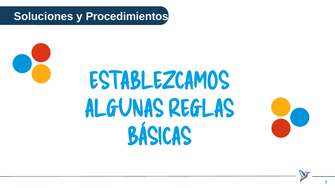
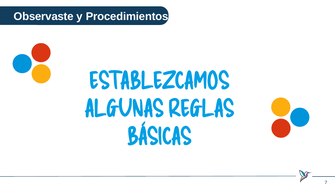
Soluciones: Soluciones -> Observaste
